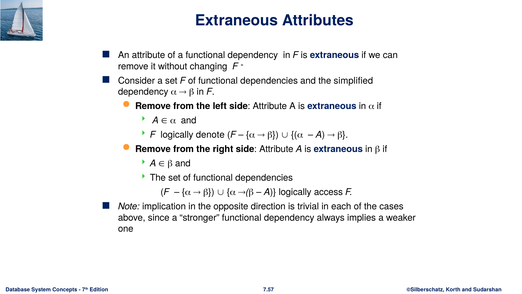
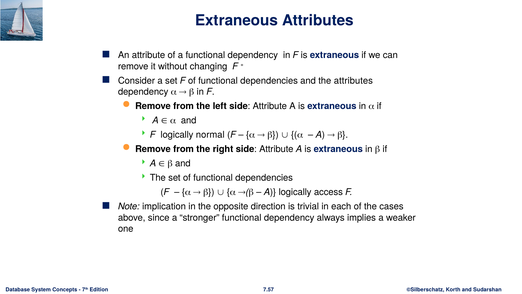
the simplified: simplified -> attributes
denote: denote -> normal
